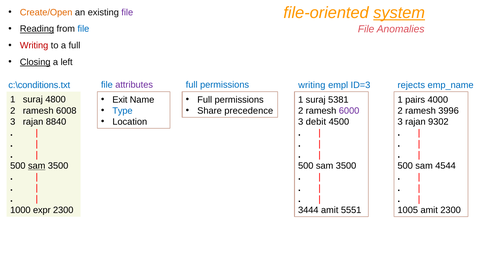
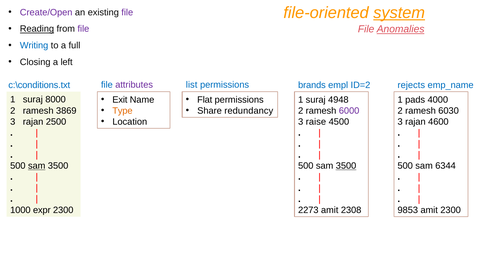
Create/Open colour: orange -> purple
file at (83, 29) colour: blue -> purple
Anomalies underline: none -> present
Writing at (34, 45) colour: red -> blue
Closing underline: present -> none
full at (192, 85): full -> list
permissions writing: writing -> brands
ID=3: ID=3 -> ID=2
Full at (205, 100): Full -> Flat
4800: 4800 -> 8000
5381: 5381 -> 4948
pairs: pairs -> pads
Type colour: blue -> orange
precedence: precedence -> redundancy
6008: 6008 -> 3869
3996: 3996 -> 6030
8840: 8840 -> 2500
debit: debit -> raise
9302: 9302 -> 4600
3500 at (346, 166) underline: none -> present
4544: 4544 -> 6344
3444: 3444 -> 2273
5551: 5551 -> 2308
1005: 1005 -> 9853
